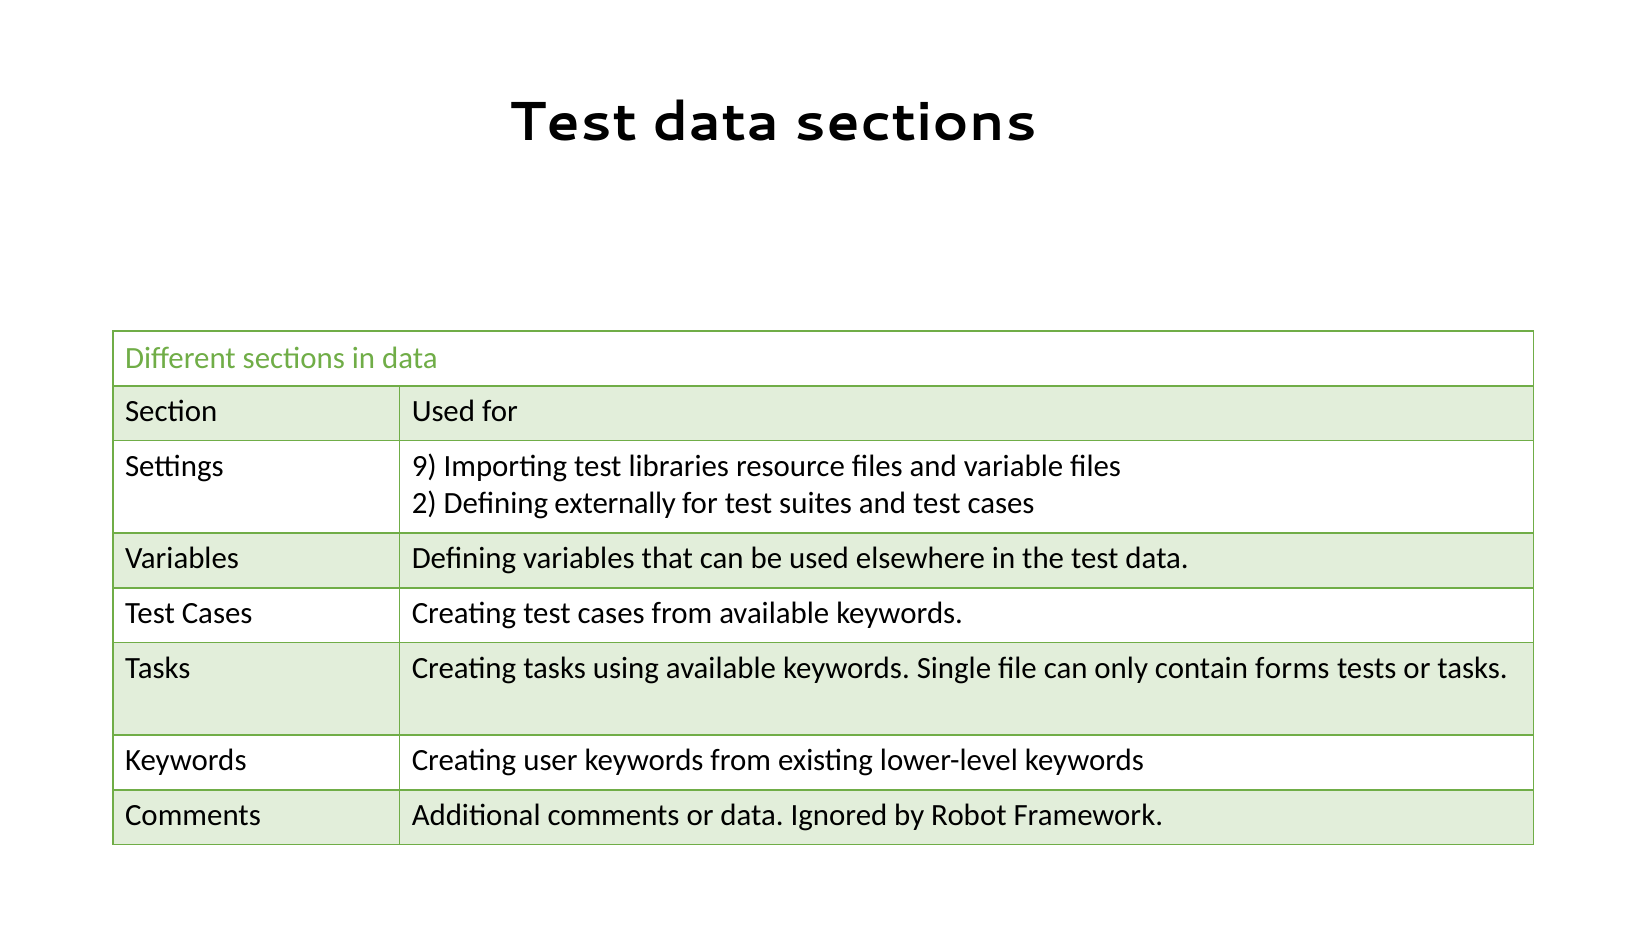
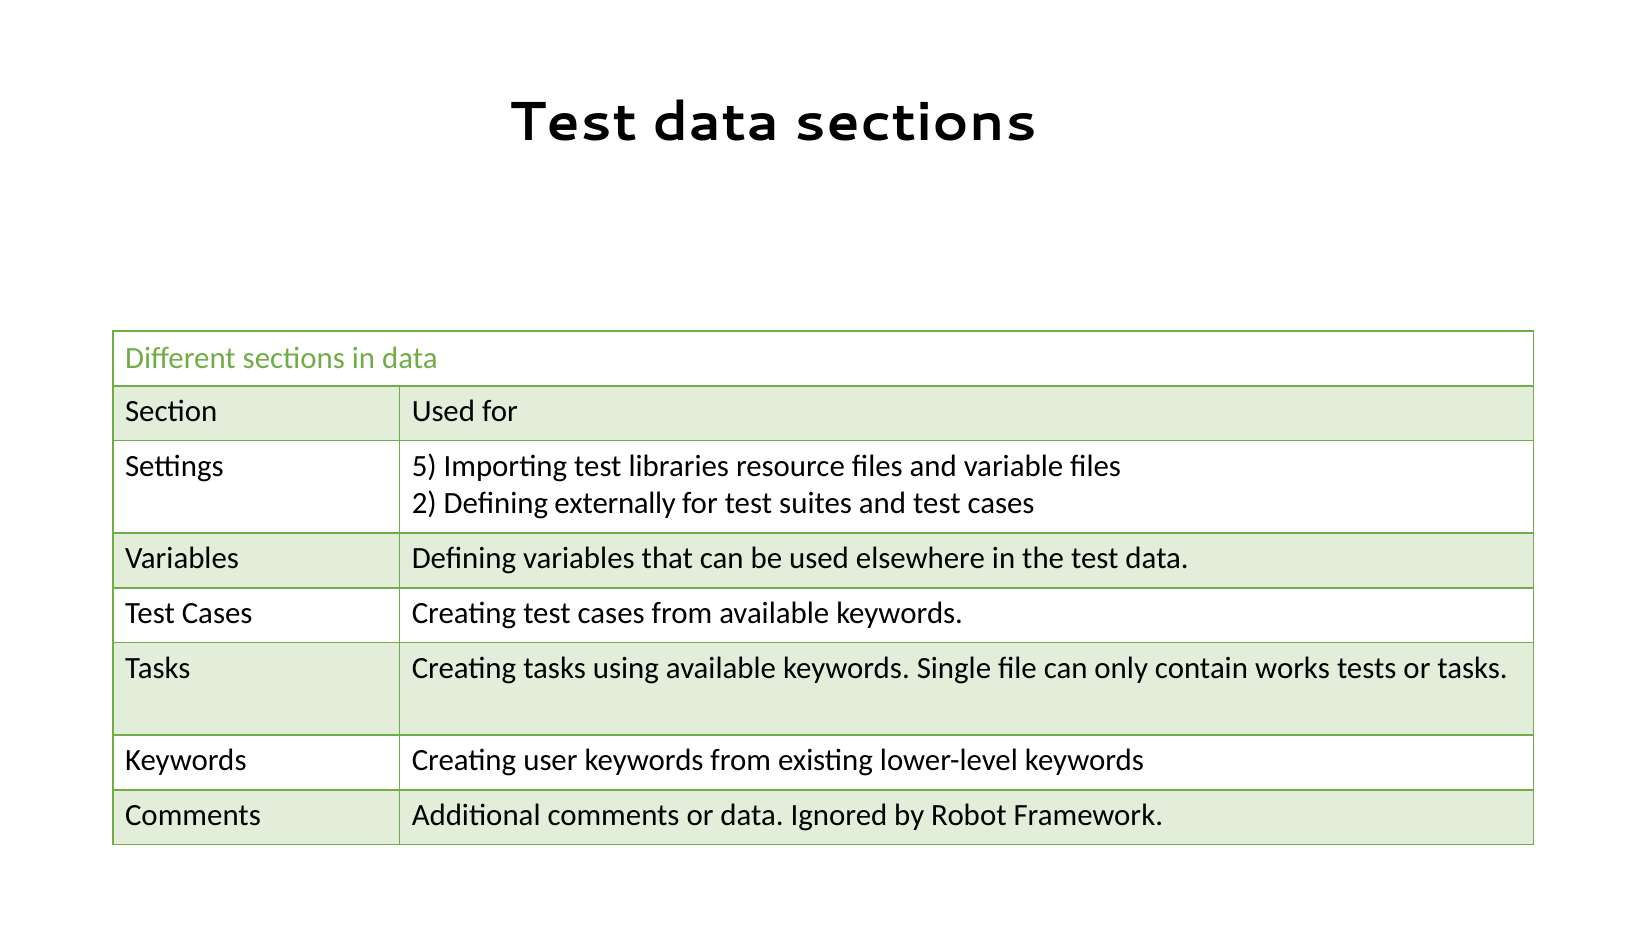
9: 9 -> 5
forms: forms -> works
